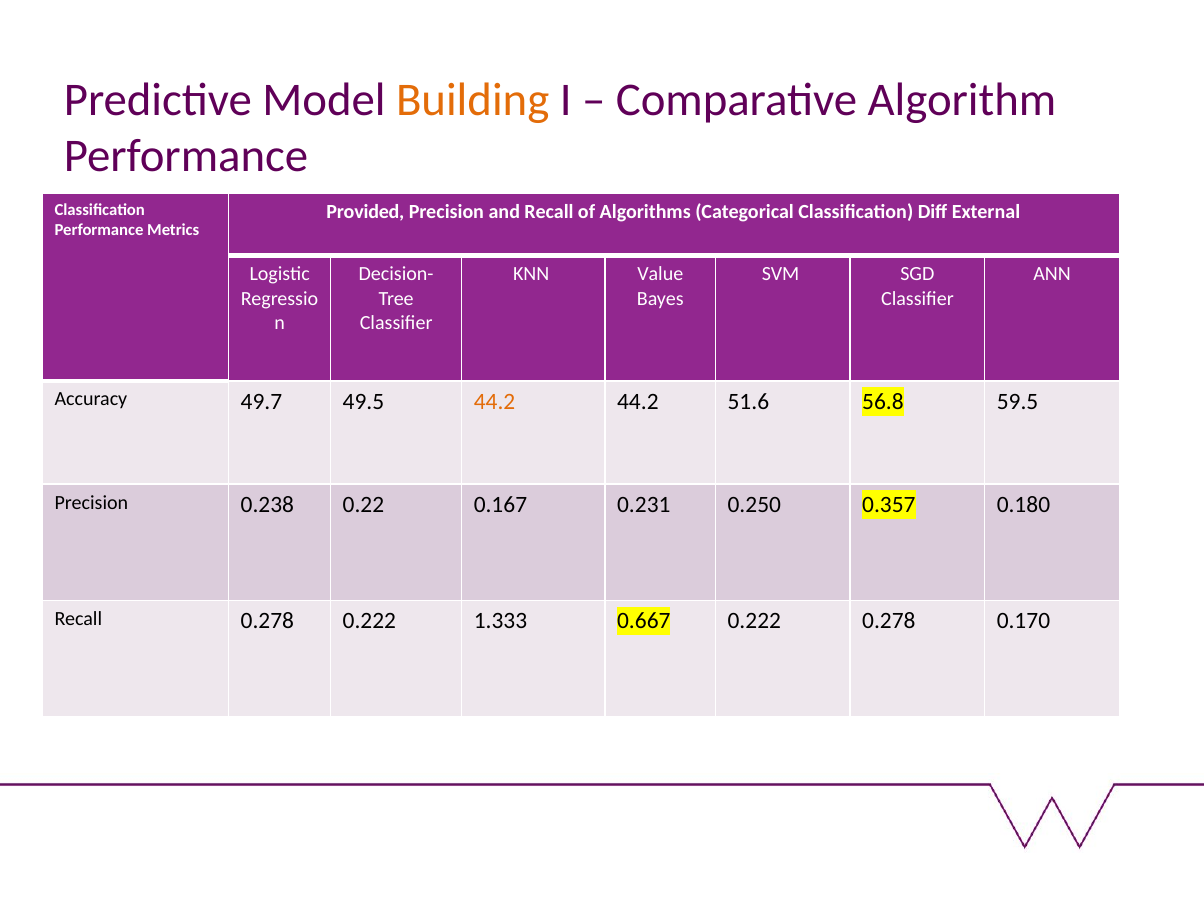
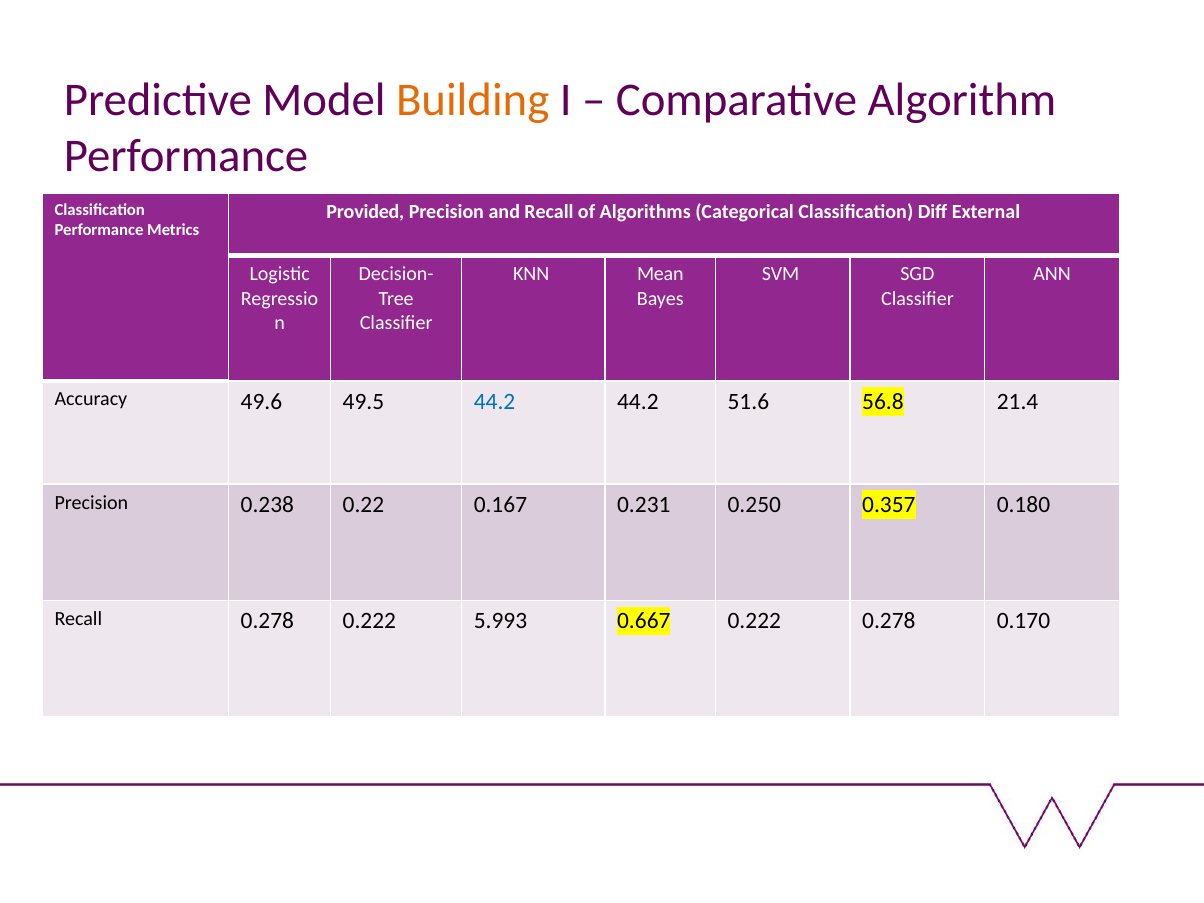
Value: Value -> Mean
49.7: 49.7 -> 49.6
44.2 at (495, 401) colour: orange -> blue
59.5: 59.5 -> 21.4
1.333: 1.333 -> 5.993
